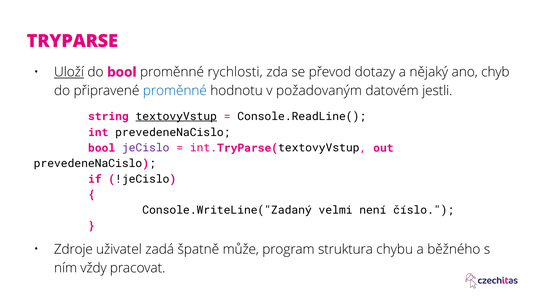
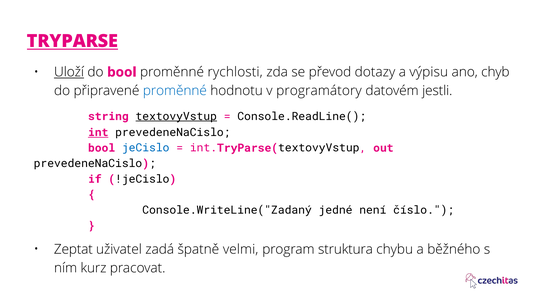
TRYPARSE underline: none -> present
nějaký: nějaký -> výpisu
požadovaným: požadovaným -> programátory
int underline: none -> present
jeCislo colour: purple -> blue
velmi: velmi -> jedné
Zdroje: Zdroje -> Zeptat
může: může -> velmi
vždy: vždy -> kurz
